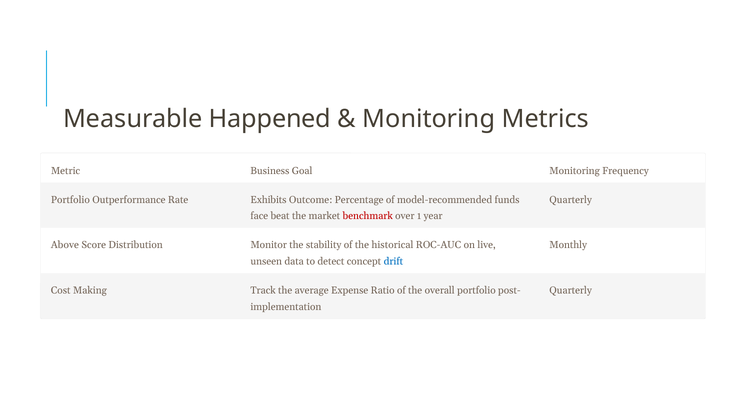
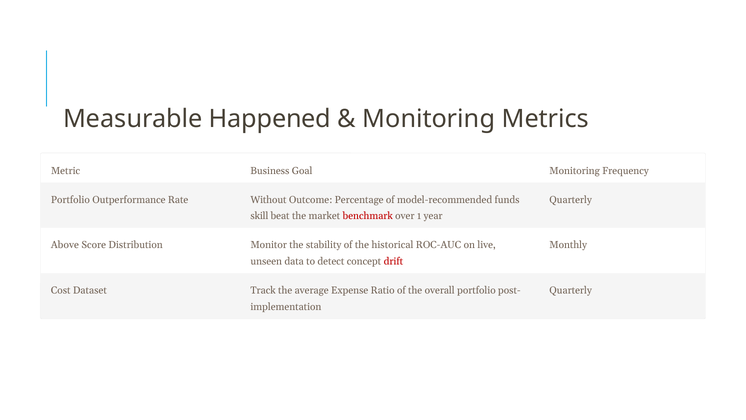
Exhibits: Exhibits -> Without
face: face -> skill
drift colour: blue -> red
Making: Making -> Dataset
